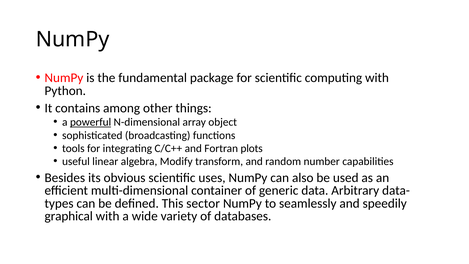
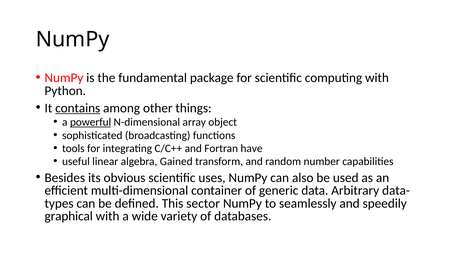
contains underline: none -> present
plots: plots -> have
Modify: Modify -> Gained
